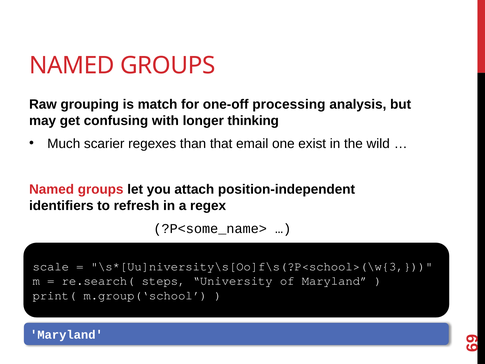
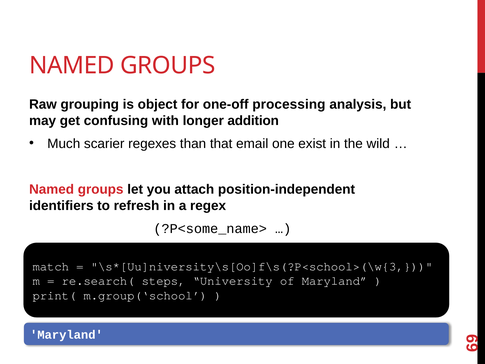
match: match -> object
thinking: thinking -> addition
scale: scale -> match
